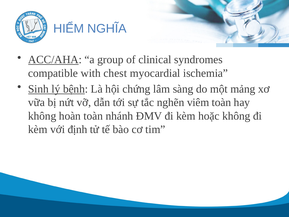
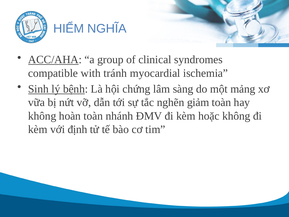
chest: chest -> tránh
viêm: viêm -> giảm
